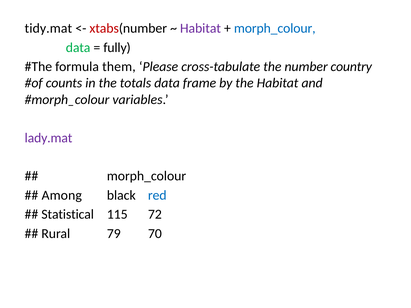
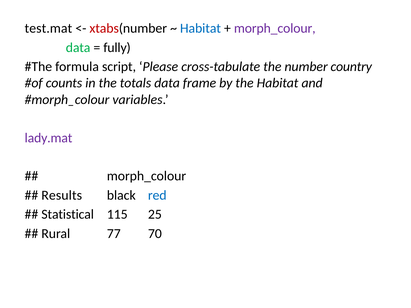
tidy.mat: tidy.mat -> test.mat
Habitat at (201, 28) colour: purple -> blue
morph_colour at (275, 28) colour: blue -> purple
them: them -> script
Among: Among -> Results
72: 72 -> 25
79: 79 -> 77
